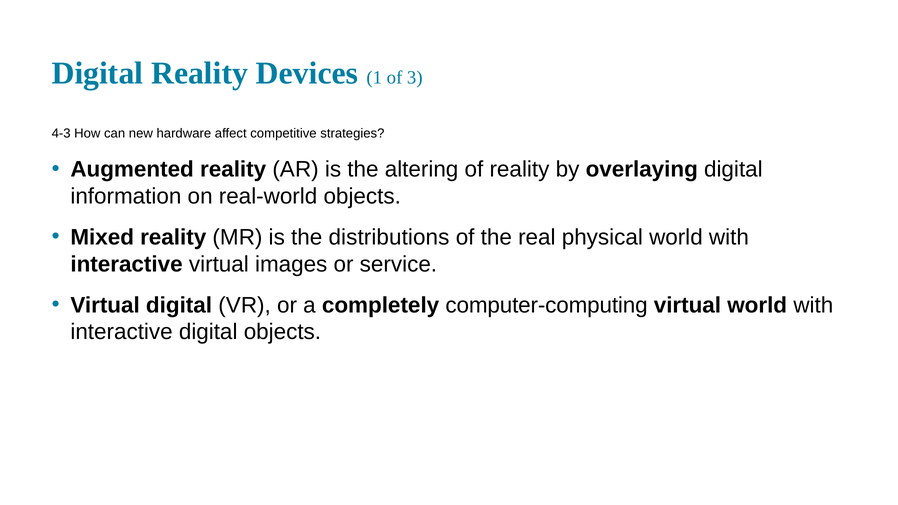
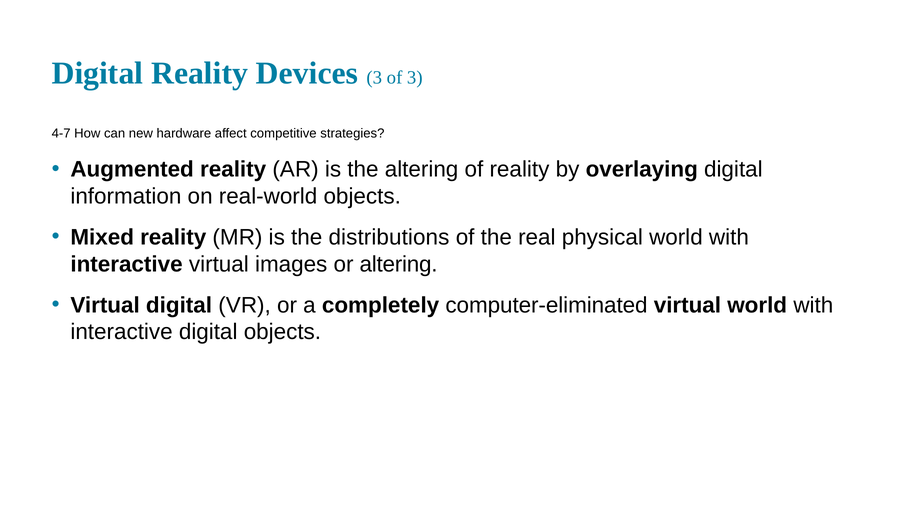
Devices 1: 1 -> 3
4-3: 4-3 -> 4-7
or service: service -> altering
computer-computing: computer-computing -> computer-eliminated
